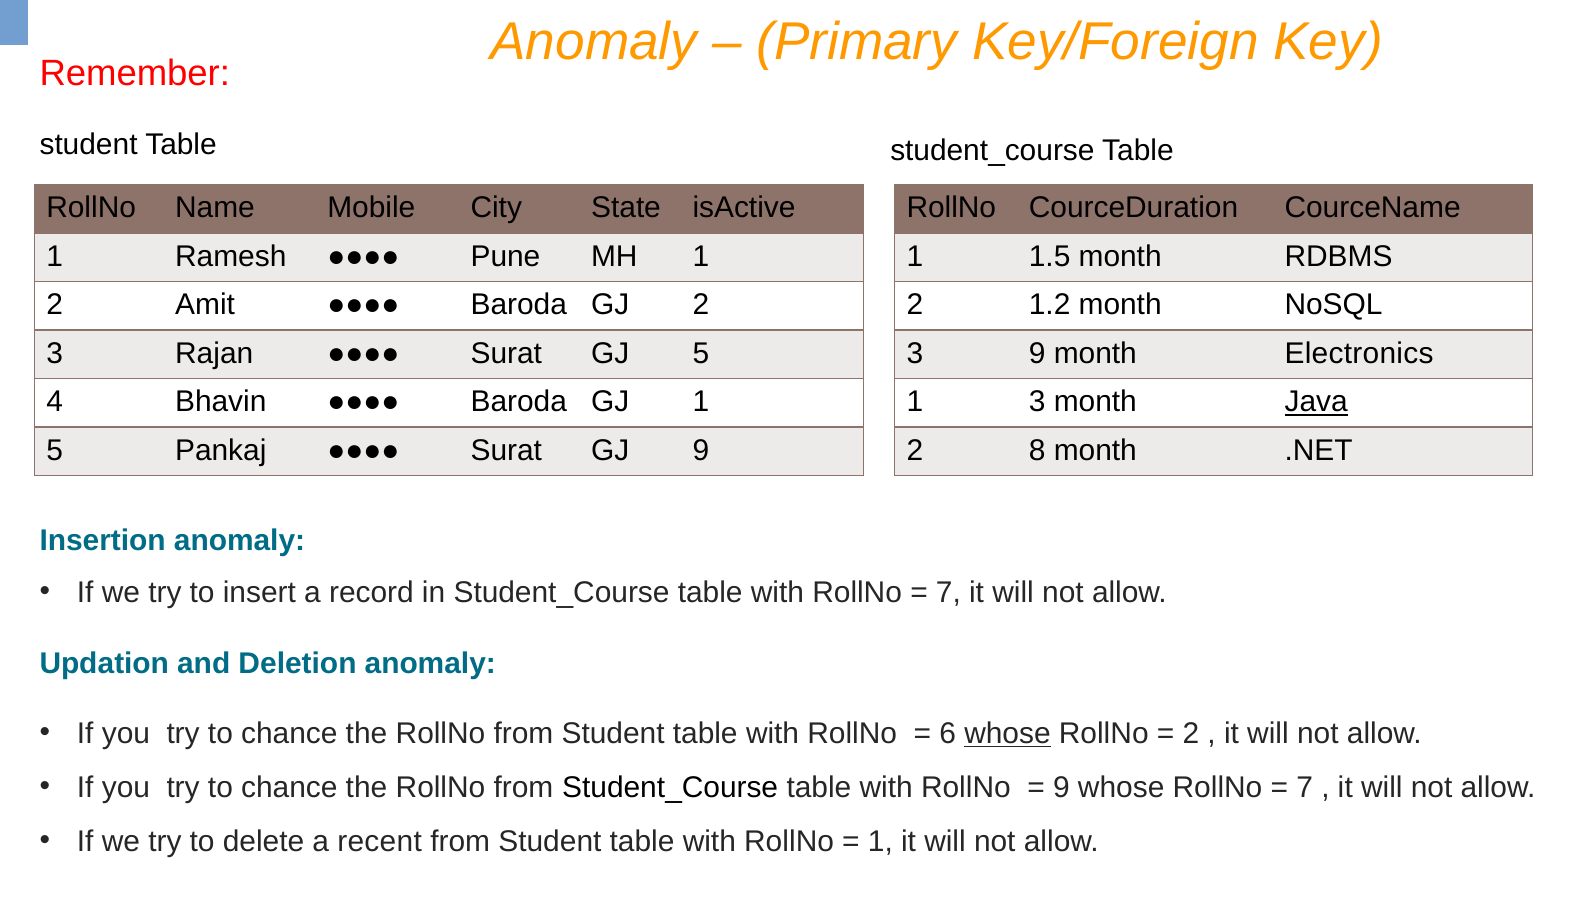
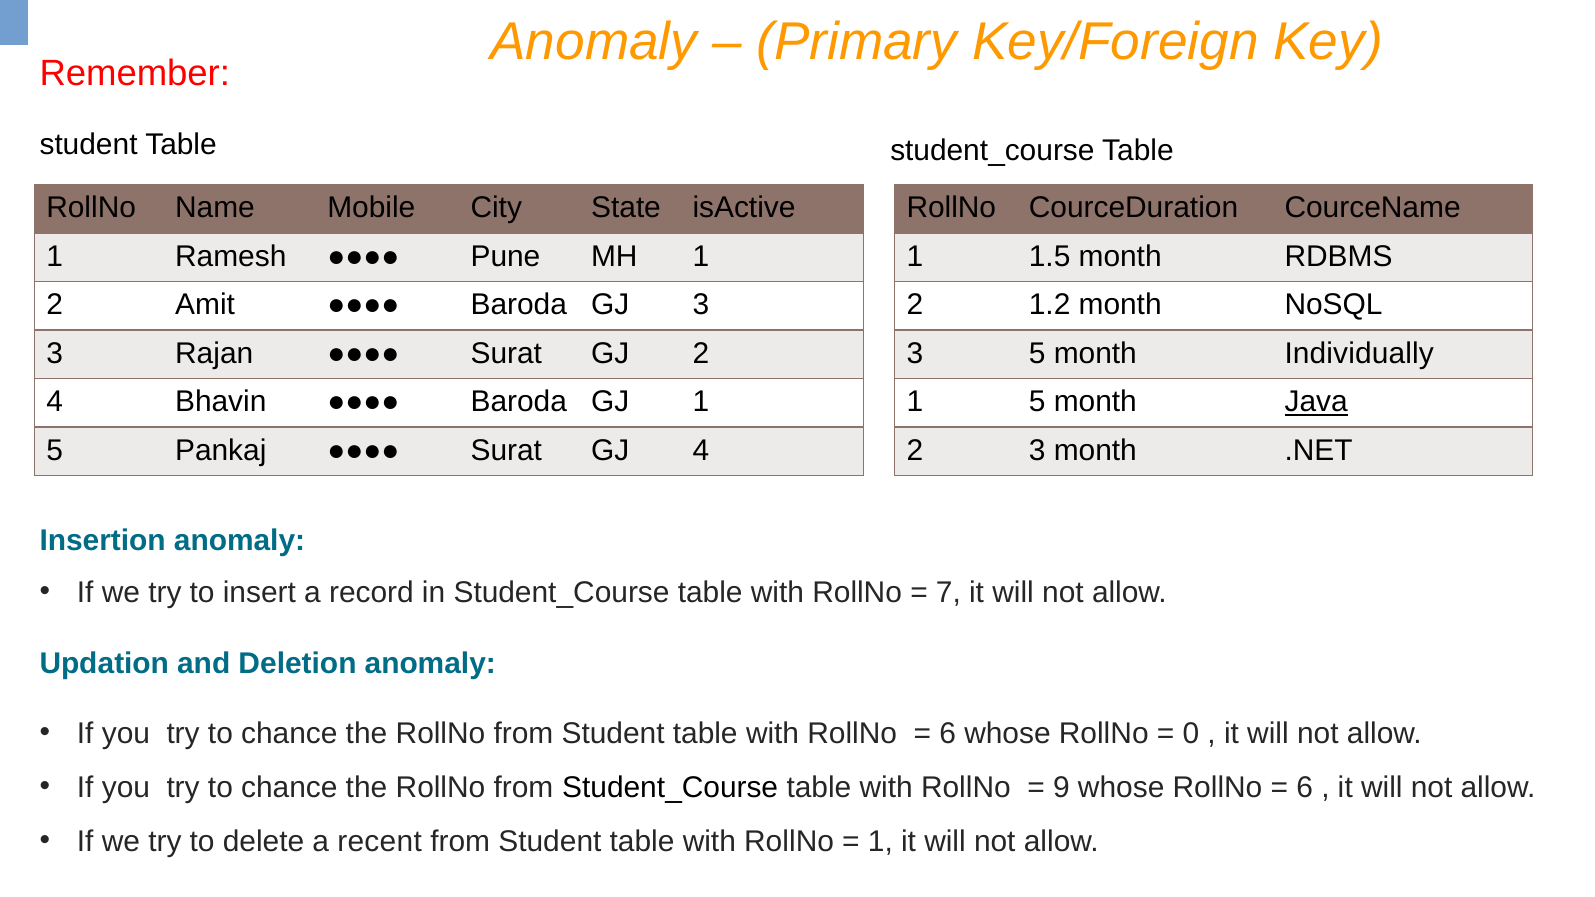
GJ 2: 2 -> 3
GJ 5: 5 -> 2
3 9: 9 -> 5
Electronics: Electronics -> Individually
3 at (1037, 402): 3 -> 5
GJ 9: 9 -> 4
2 8: 8 -> 3
whose at (1007, 734) underline: present -> none
2 at (1191, 734): 2 -> 0
7 at (1305, 788): 7 -> 6
